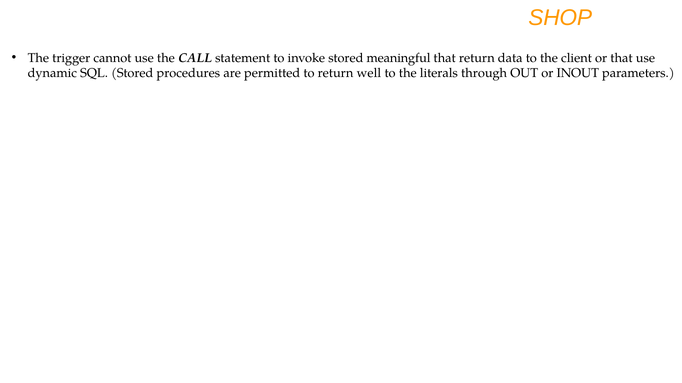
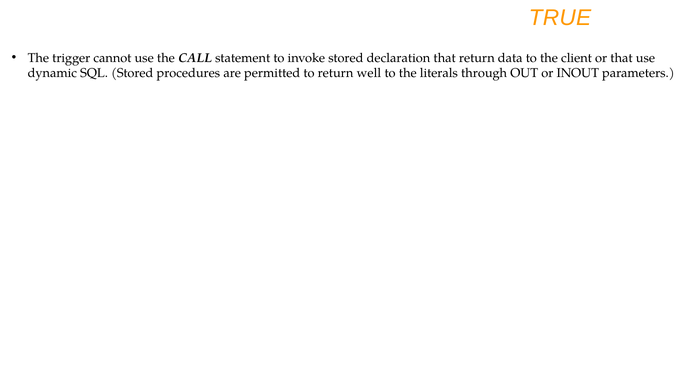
SHOP: SHOP -> TRUE
meaningful: meaningful -> declaration
